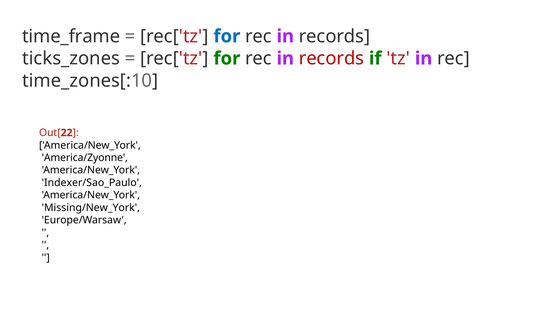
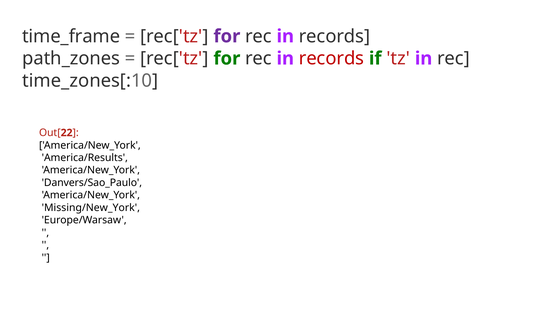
for at (227, 36) colour: blue -> purple
ticks_zones: ticks_zones -> path_zones
America/Zyonne: America/Zyonne -> America/Results
Indexer/Sao_Paulo: Indexer/Sao_Paulo -> Danvers/Sao_Paulo
